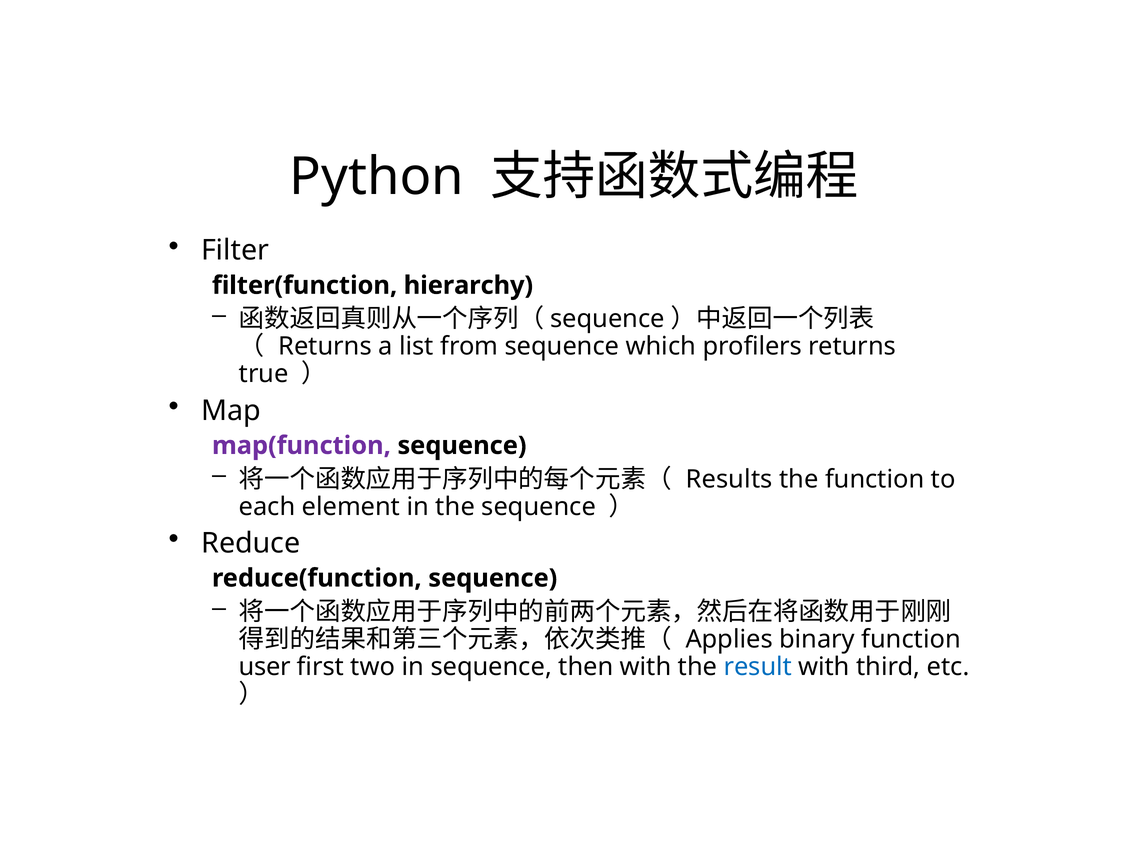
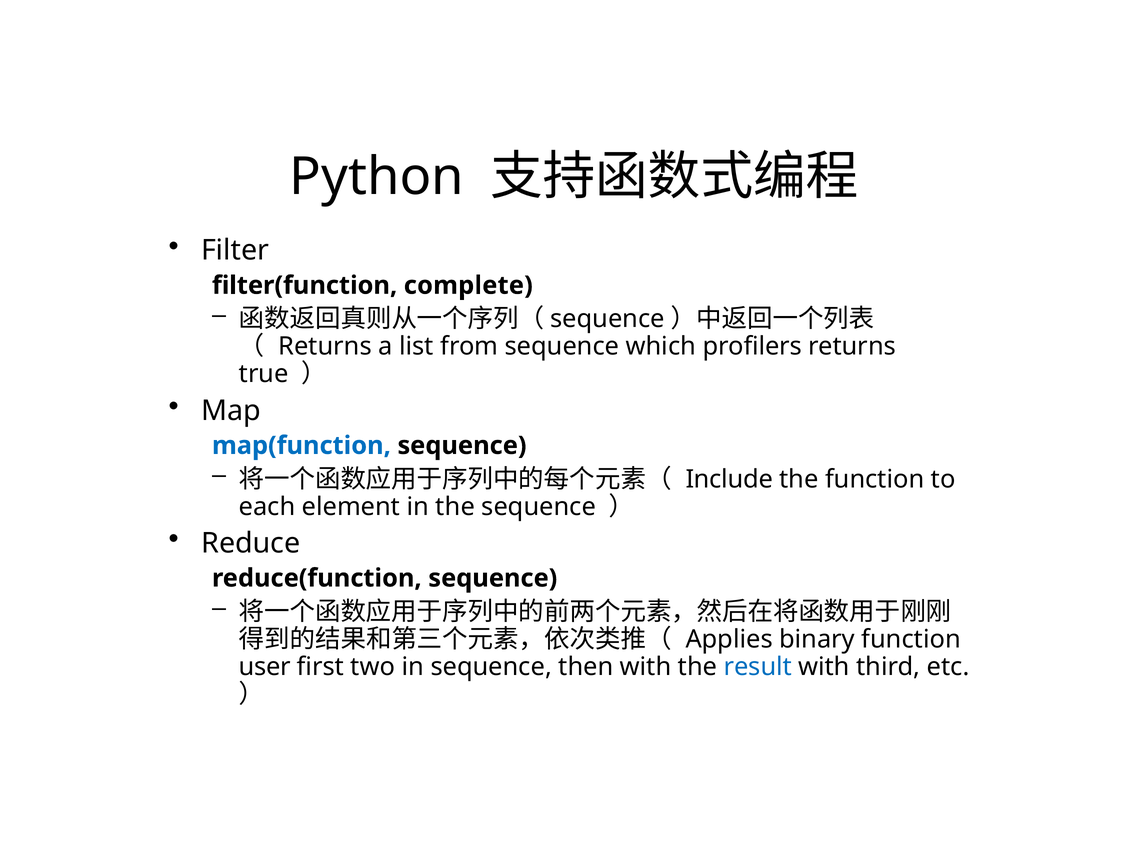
hierarchy: hierarchy -> complete
map(function colour: purple -> blue
Results: Results -> Include
